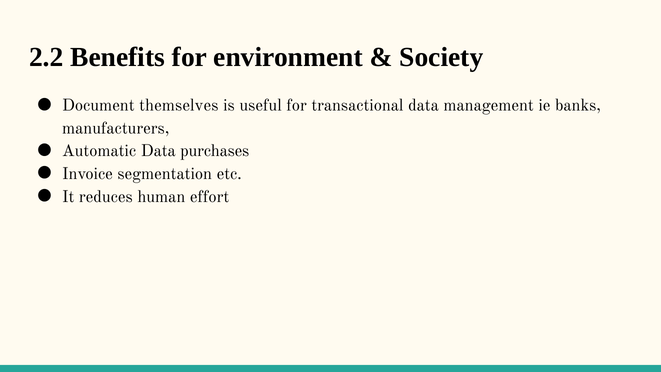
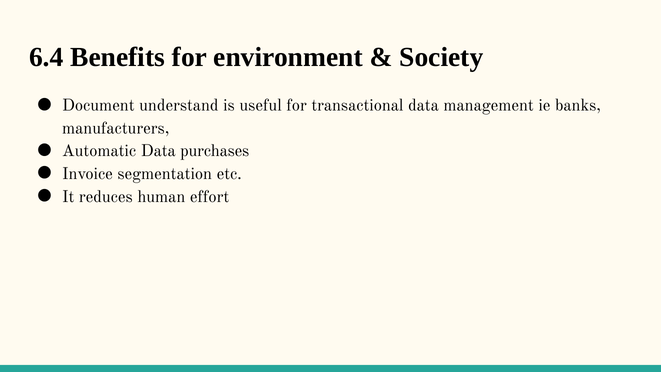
2.2: 2.2 -> 6.4
themselves: themselves -> understand
